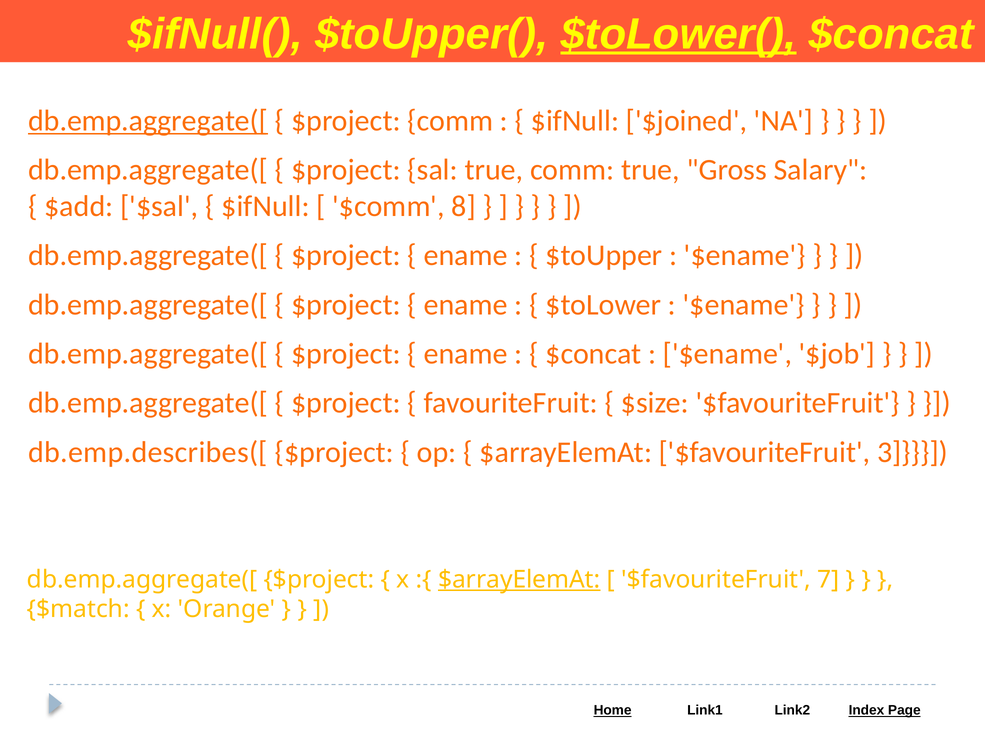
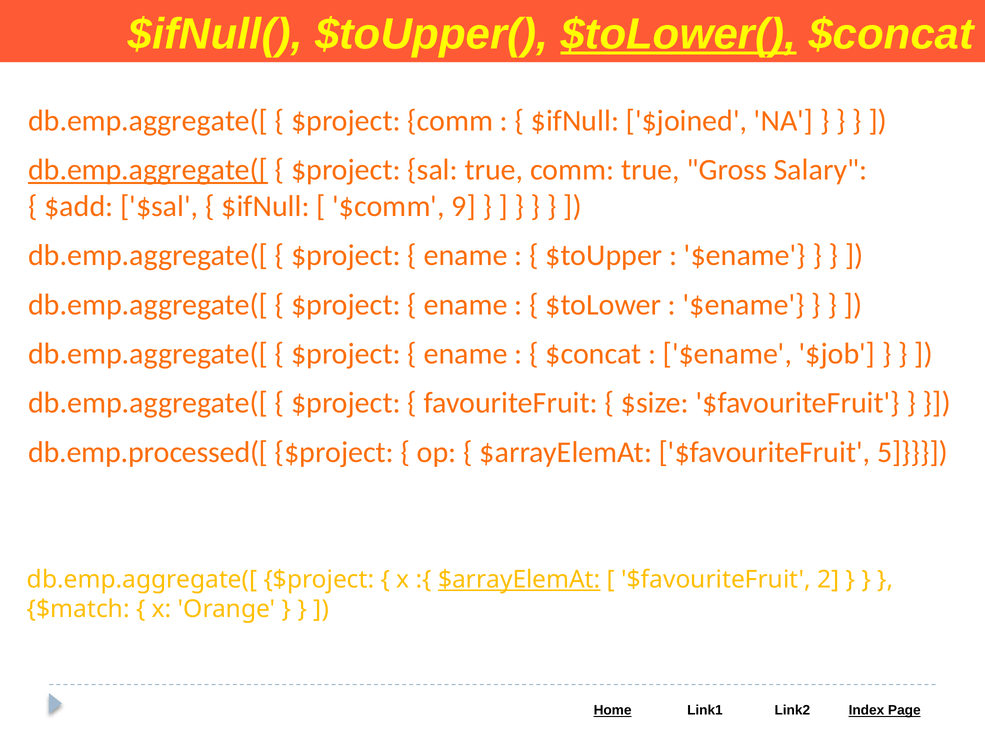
db.emp.aggregate([ at (148, 121) underline: present -> none
db.emp.aggregate([ at (148, 170) underline: none -> present
8: 8 -> 9
db.emp.describes([: db.emp.describes([ -> db.emp.processed([
3: 3 -> 5
7: 7 -> 2
